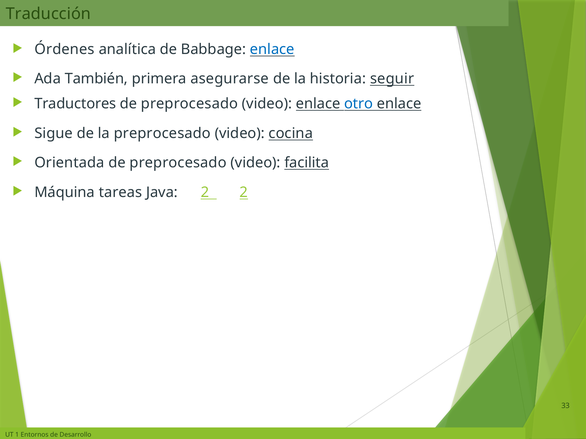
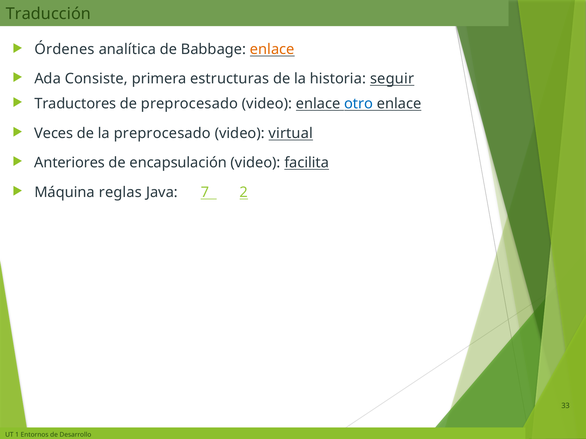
enlace at (272, 49) colour: blue -> orange
También: También -> Consiste
asegurarse: asegurarse -> estructuras
Sigue: Sigue -> Veces
cocina: cocina -> virtual
Orientada: Orientada -> Anteriores
preprocesado at (178, 163): preprocesado -> encapsulación
tareas: tareas -> reglas
Java 2: 2 -> 7
